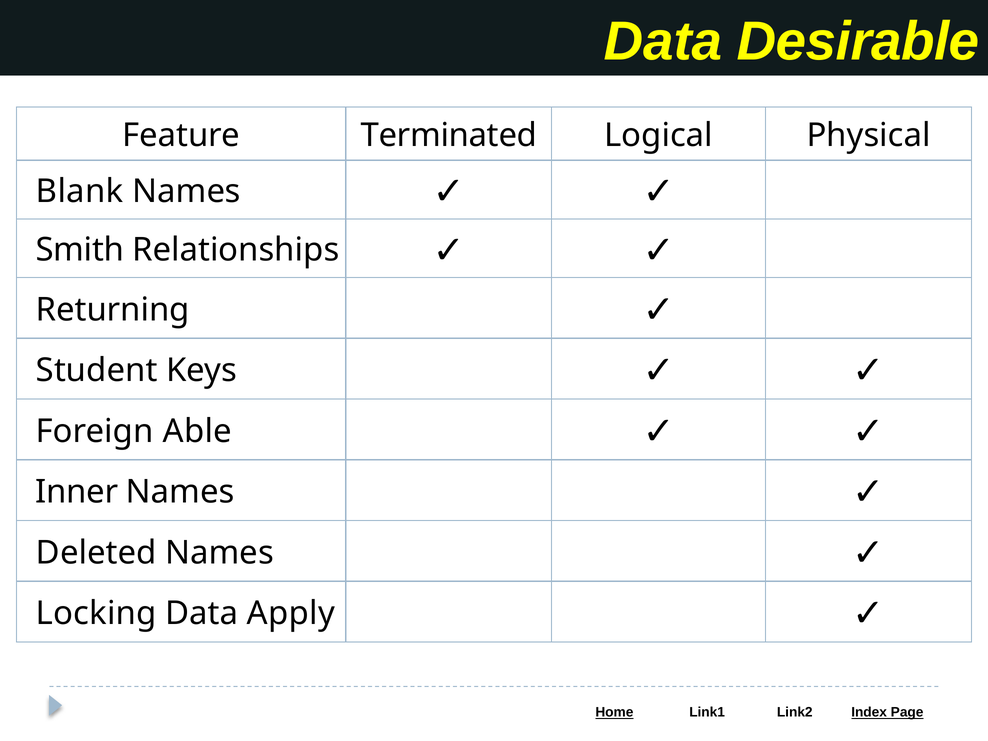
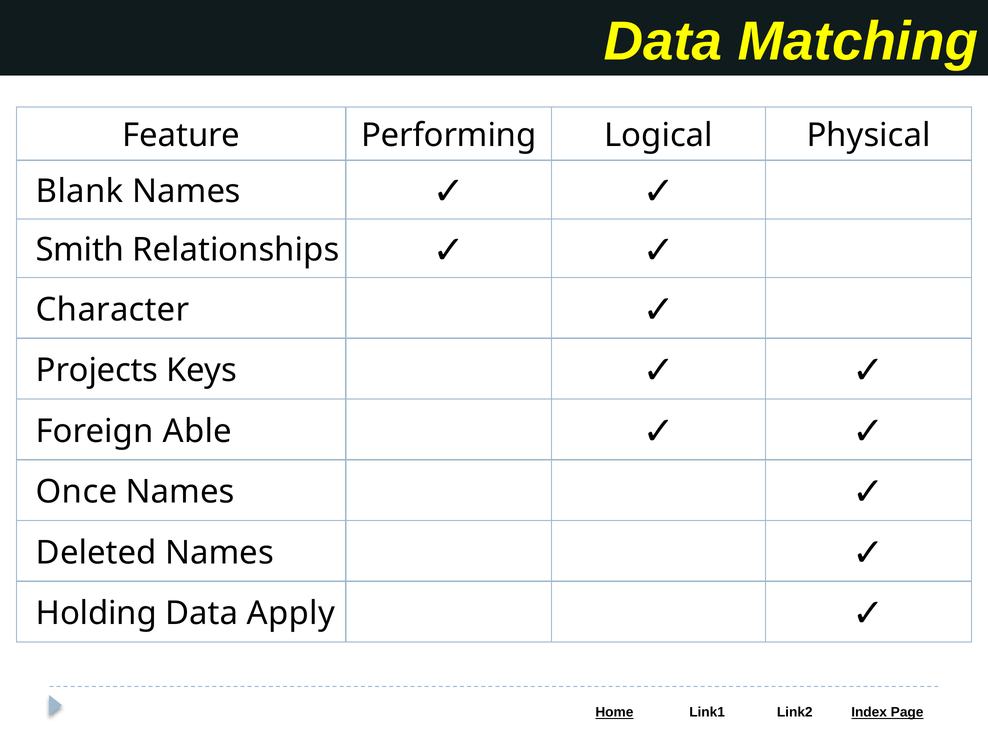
Desirable: Desirable -> Matching
Terminated: Terminated -> Performing
Returning: Returning -> Character
Student: Student -> Projects
Inner: Inner -> Once
Locking: Locking -> Holding
